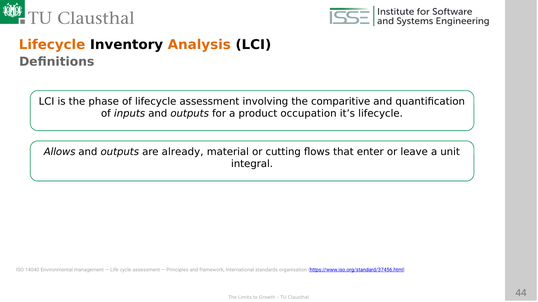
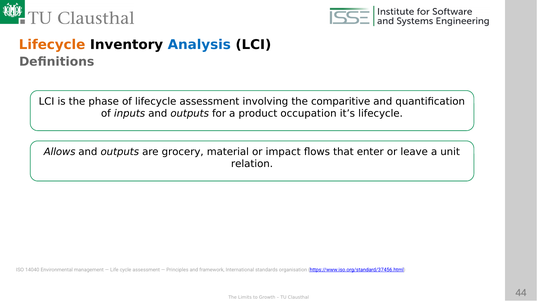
Analysis colour: orange -> blue
already: already -> grocery
cutting: cutting -> impact
integral: integral -> relation
